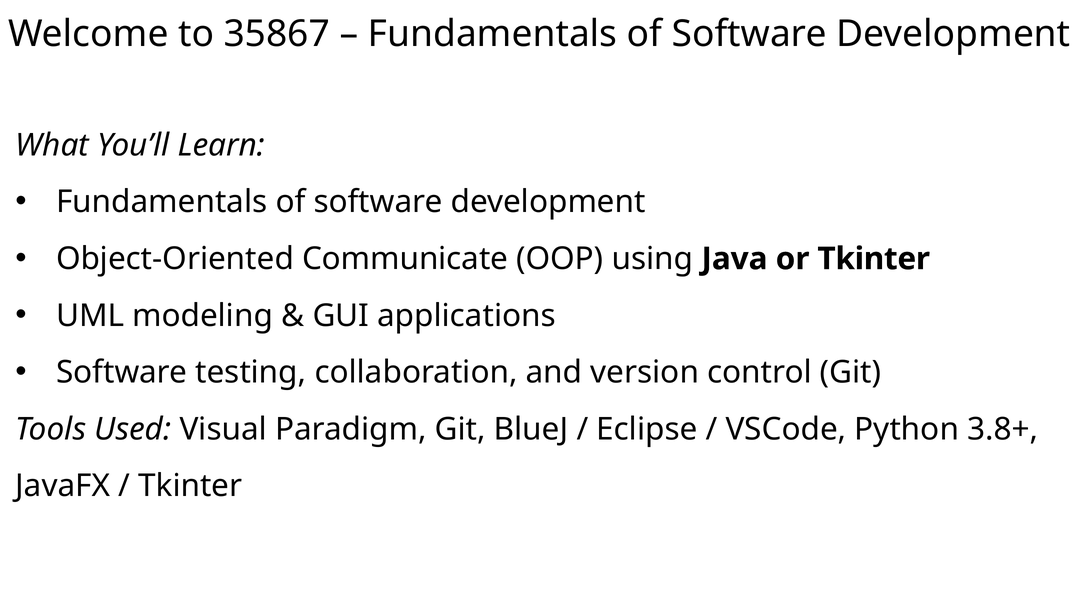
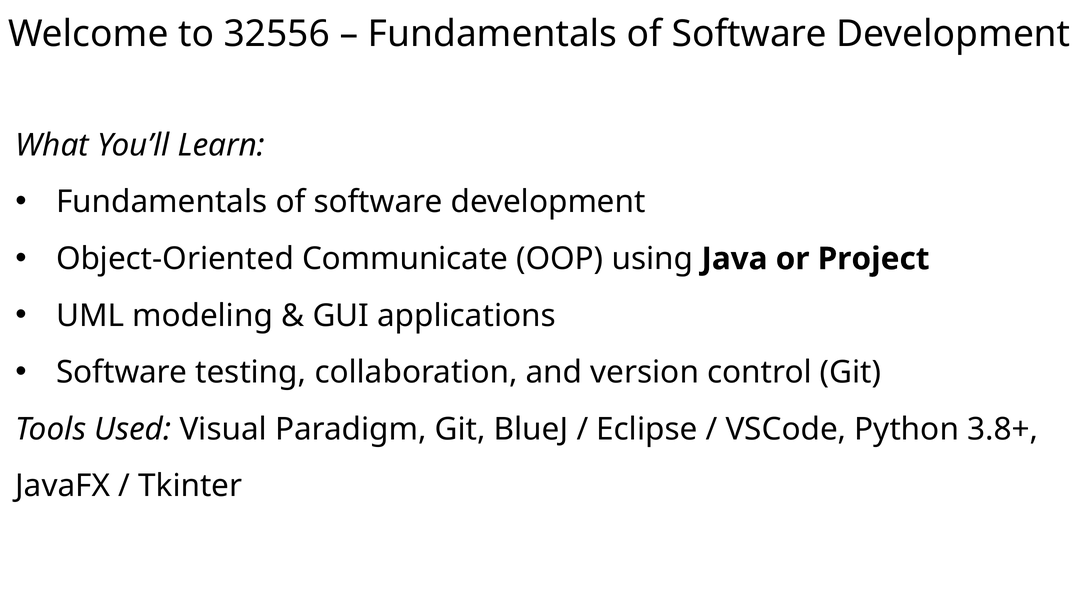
35867: 35867 -> 32556
or Tkinter: Tkinter -> Project
